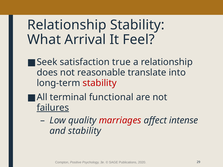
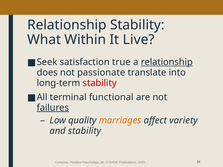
Arrival: Arrival -> Within
Feel: Feel -> Live
relationship at (167, 62) underline: none -> present
reasonable: reasonable -> passionate
marriages colour: red -> orange
intense: intense -> variety
